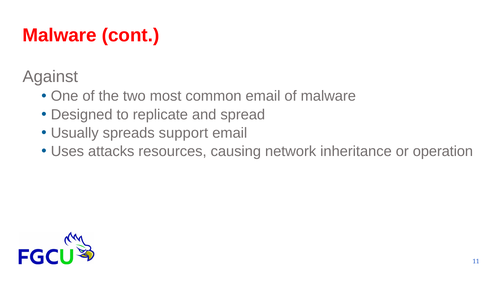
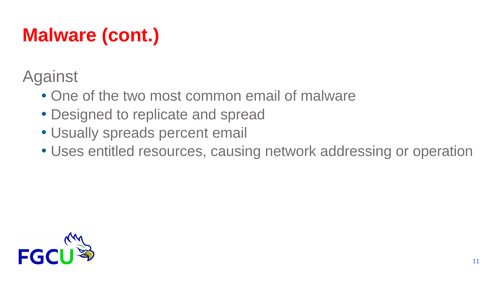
support: support -> percent
attacks: attacks -> entitled
inheritance: inheritance -> addressing
